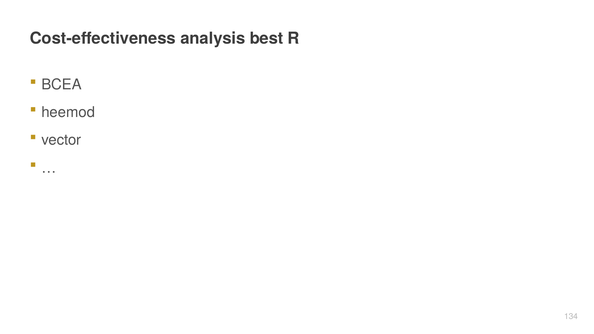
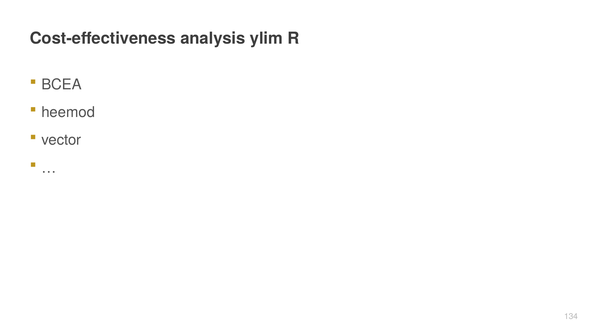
best: best -> ylim
